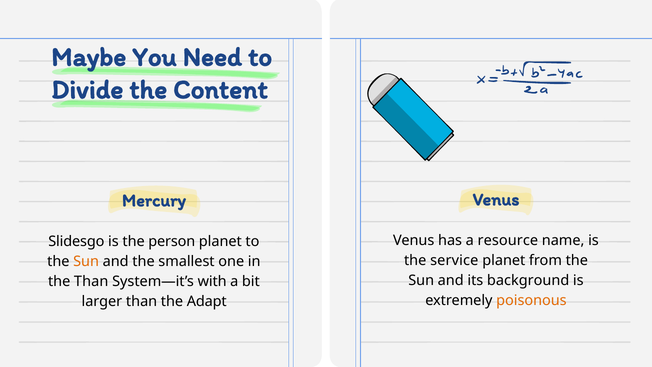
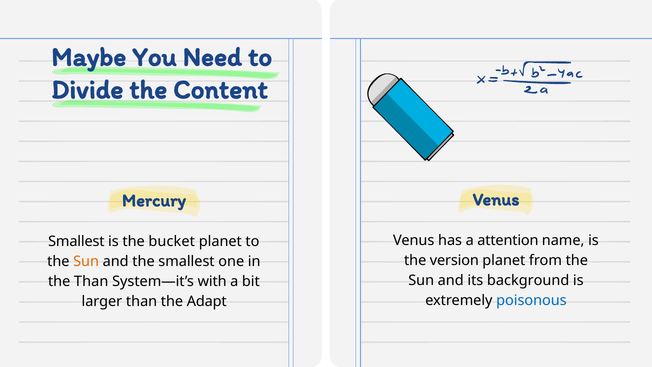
resource: resource -> attention
Slidesgo at (76, 241): Slidesgo -> Smallest
person: person -> bucket
service: service -> version
poisonous colour: orange -> blue
